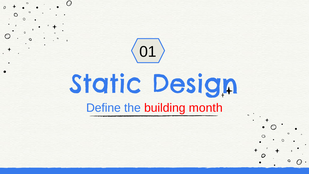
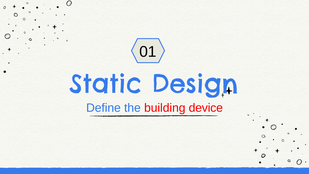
month: month -> device
